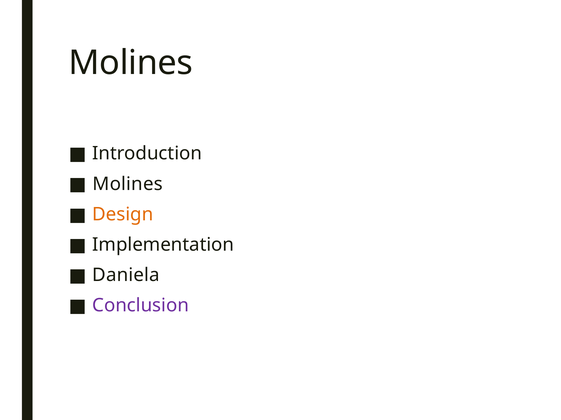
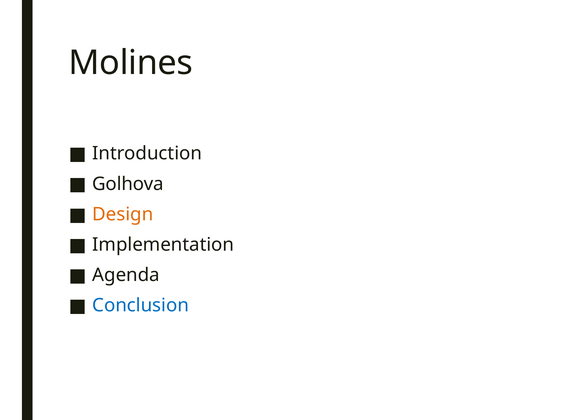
Molines at (128, 184): Molines -> Golhova
Daniela: Daniela -> Agenda
Conclusion colour: purple -> blue
